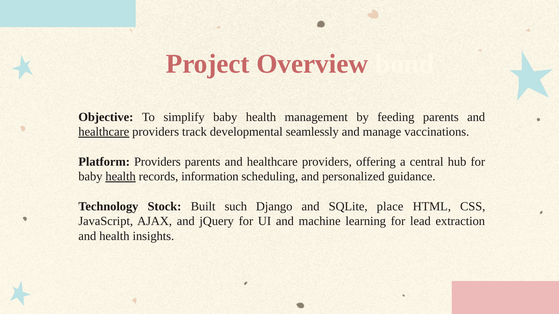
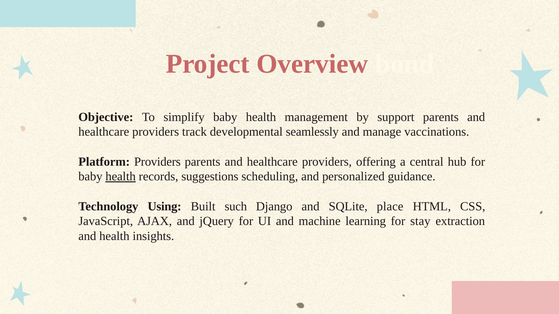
feeding: feeding -> support
healthcare at (104, 132) underline: present -> none
information: information -> suggestions
Stock: Stock -> Using
lead: lead -> stay
